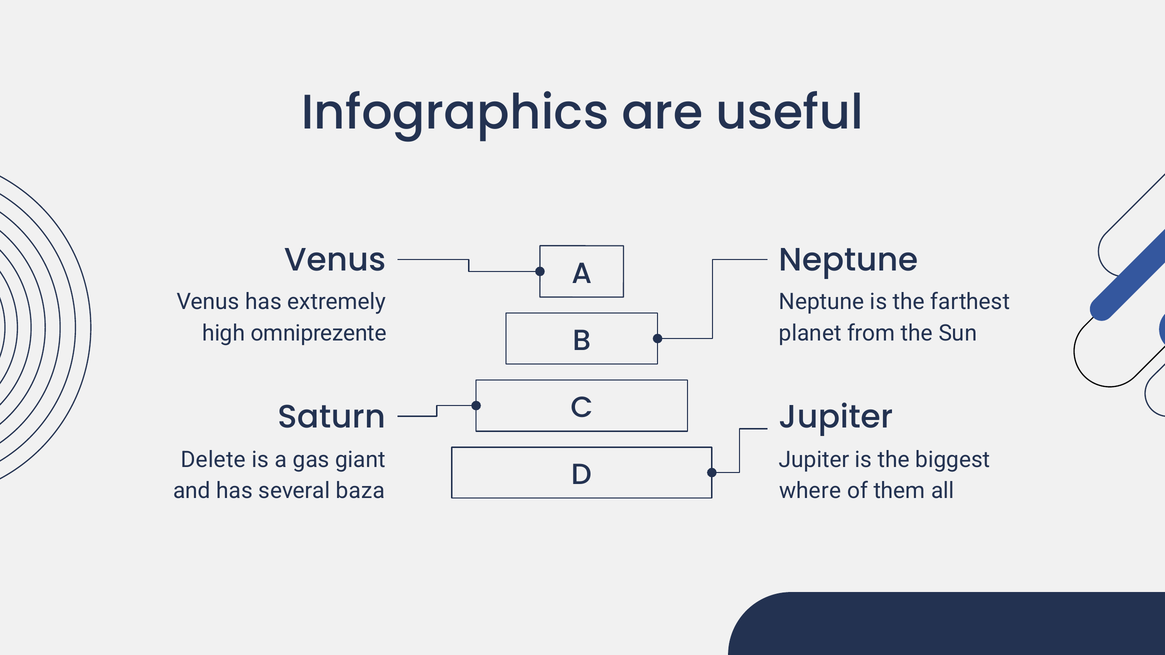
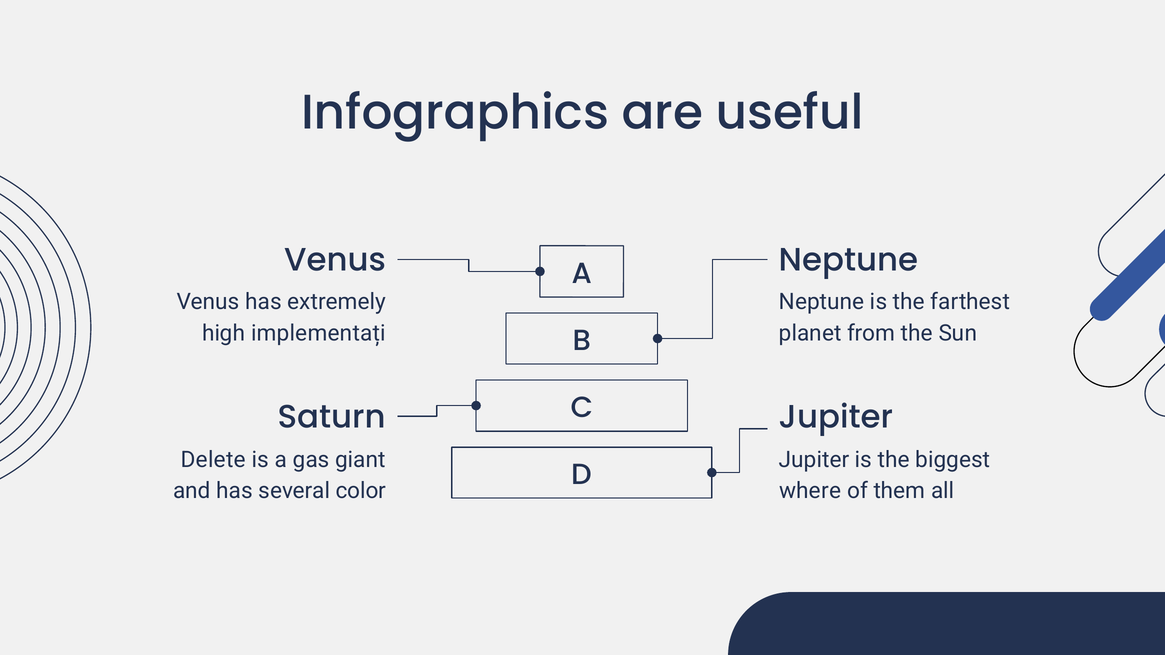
omniprezente: omniprezente -> implementați
baza: baza -> color
